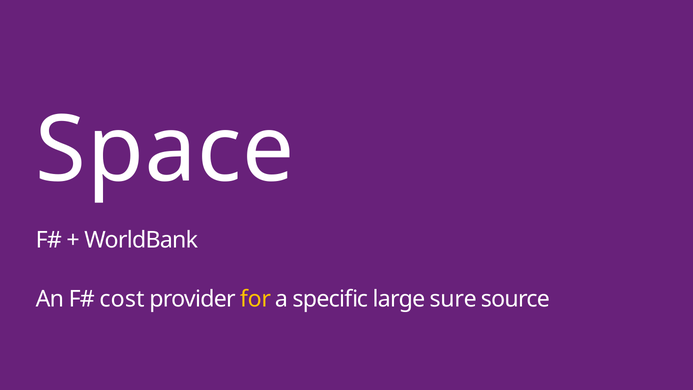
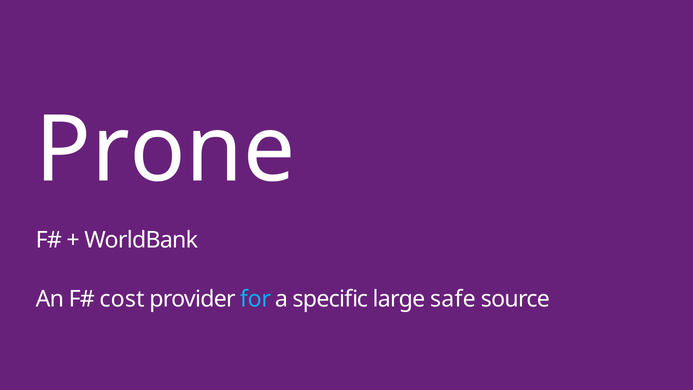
Space: Space -> Prone
for colour: yellow -> light blue
sure: sure -> safe
